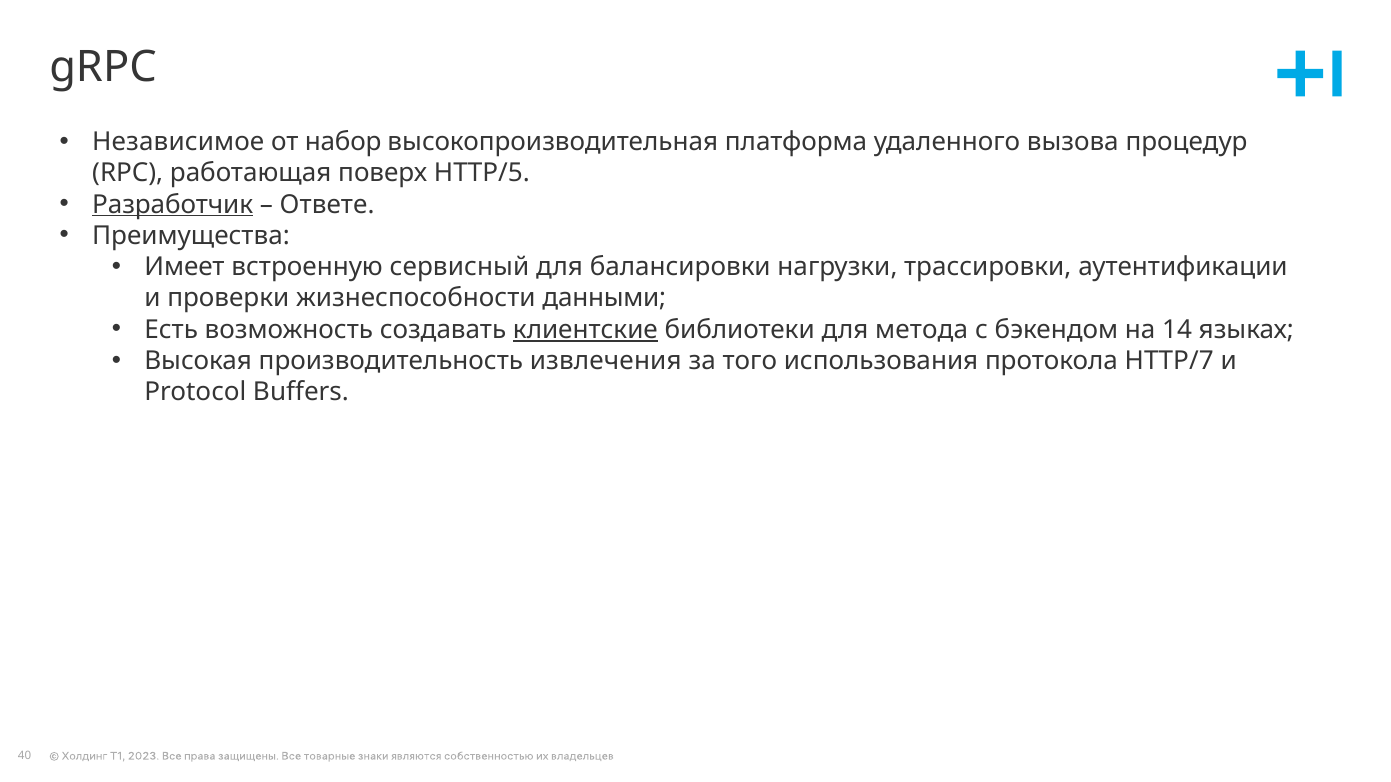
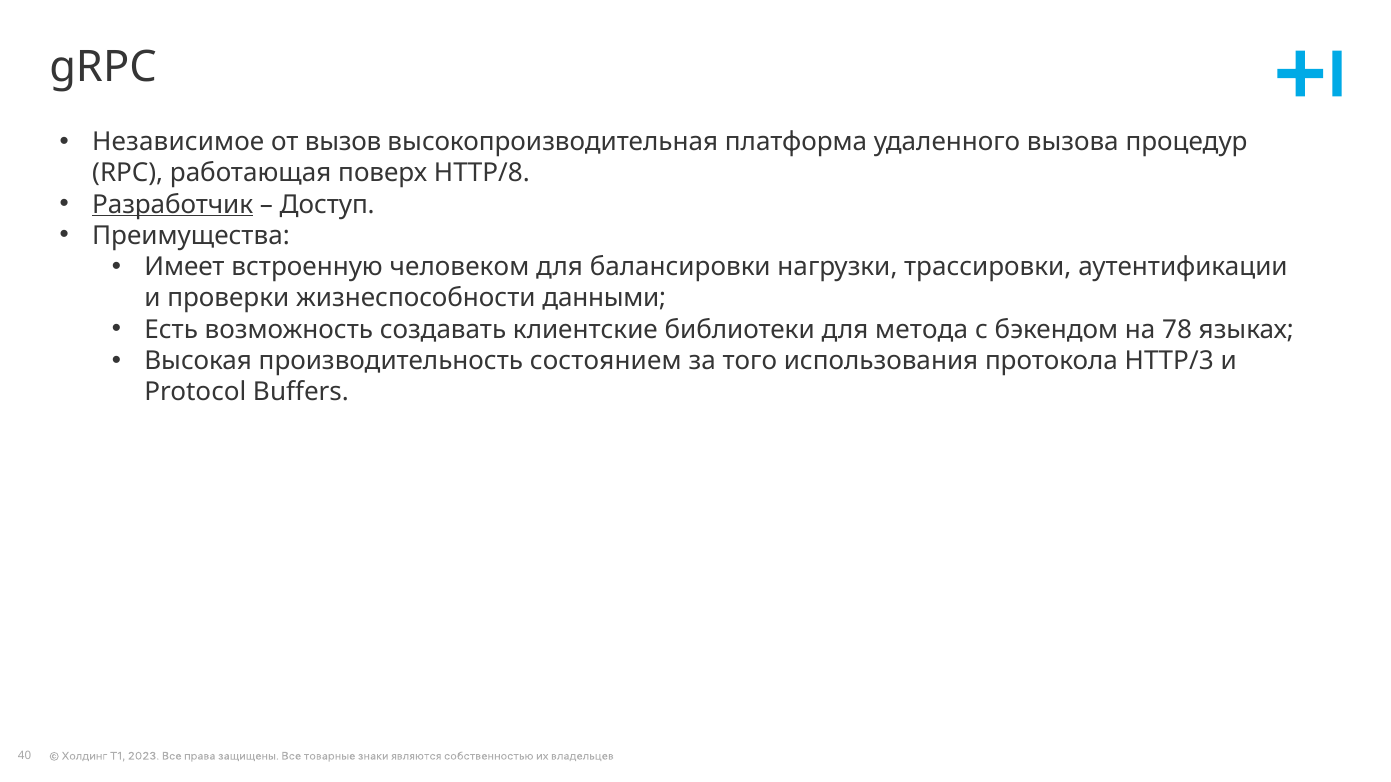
набор: набор -> вызов
HTTP/5: HTTP/5 -> HTTP/8
Ответе: Ответе -> Доступ
сервисный: сервисный -> человеком
клиентские underline: present -> none
14: 14 -> 78
извлечения: извлечения -> состоянием
HTTP/7: HTTP/7 -> HTTP/3
